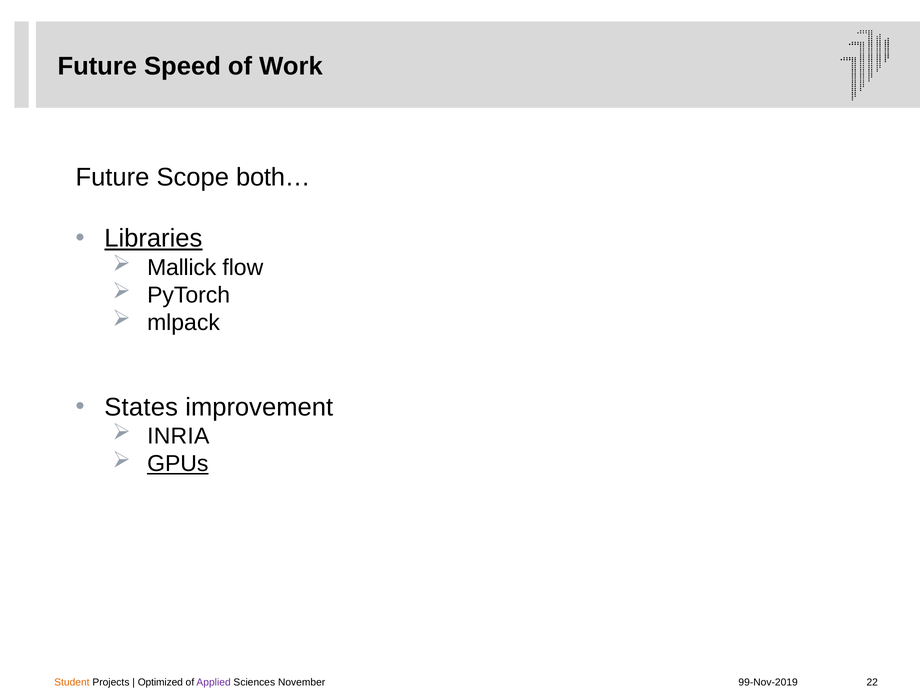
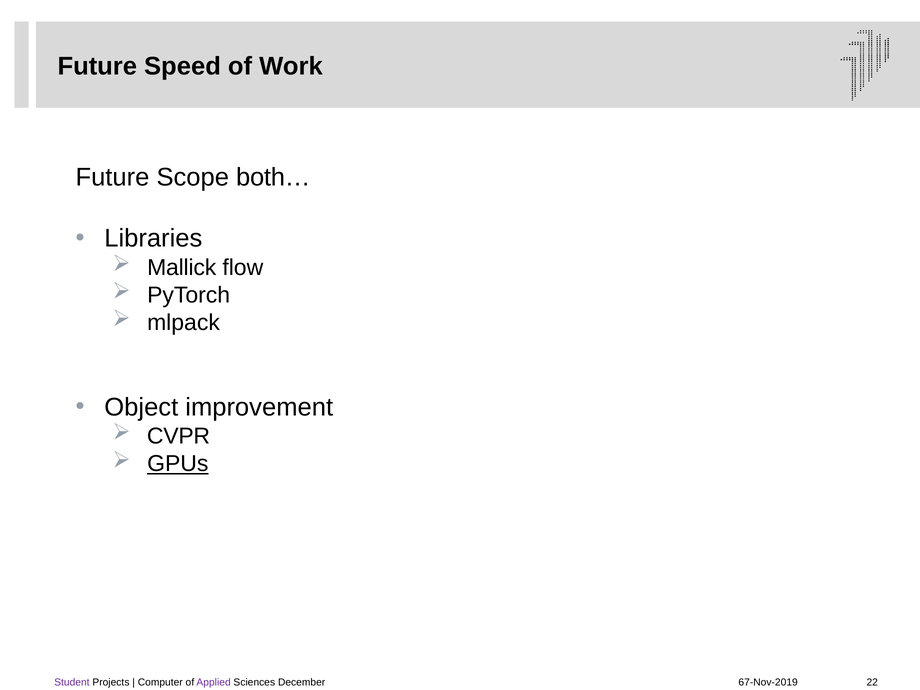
Libraries underline: present -> none
States: States -> Object
INRIA: INRIA -> CVPR
99-Nov-2019: 99-Nov-2019 -> 67-Nov-2019
Student colour: orange -> purple
Optimized: Optimized -> Computer
November: November -> December
